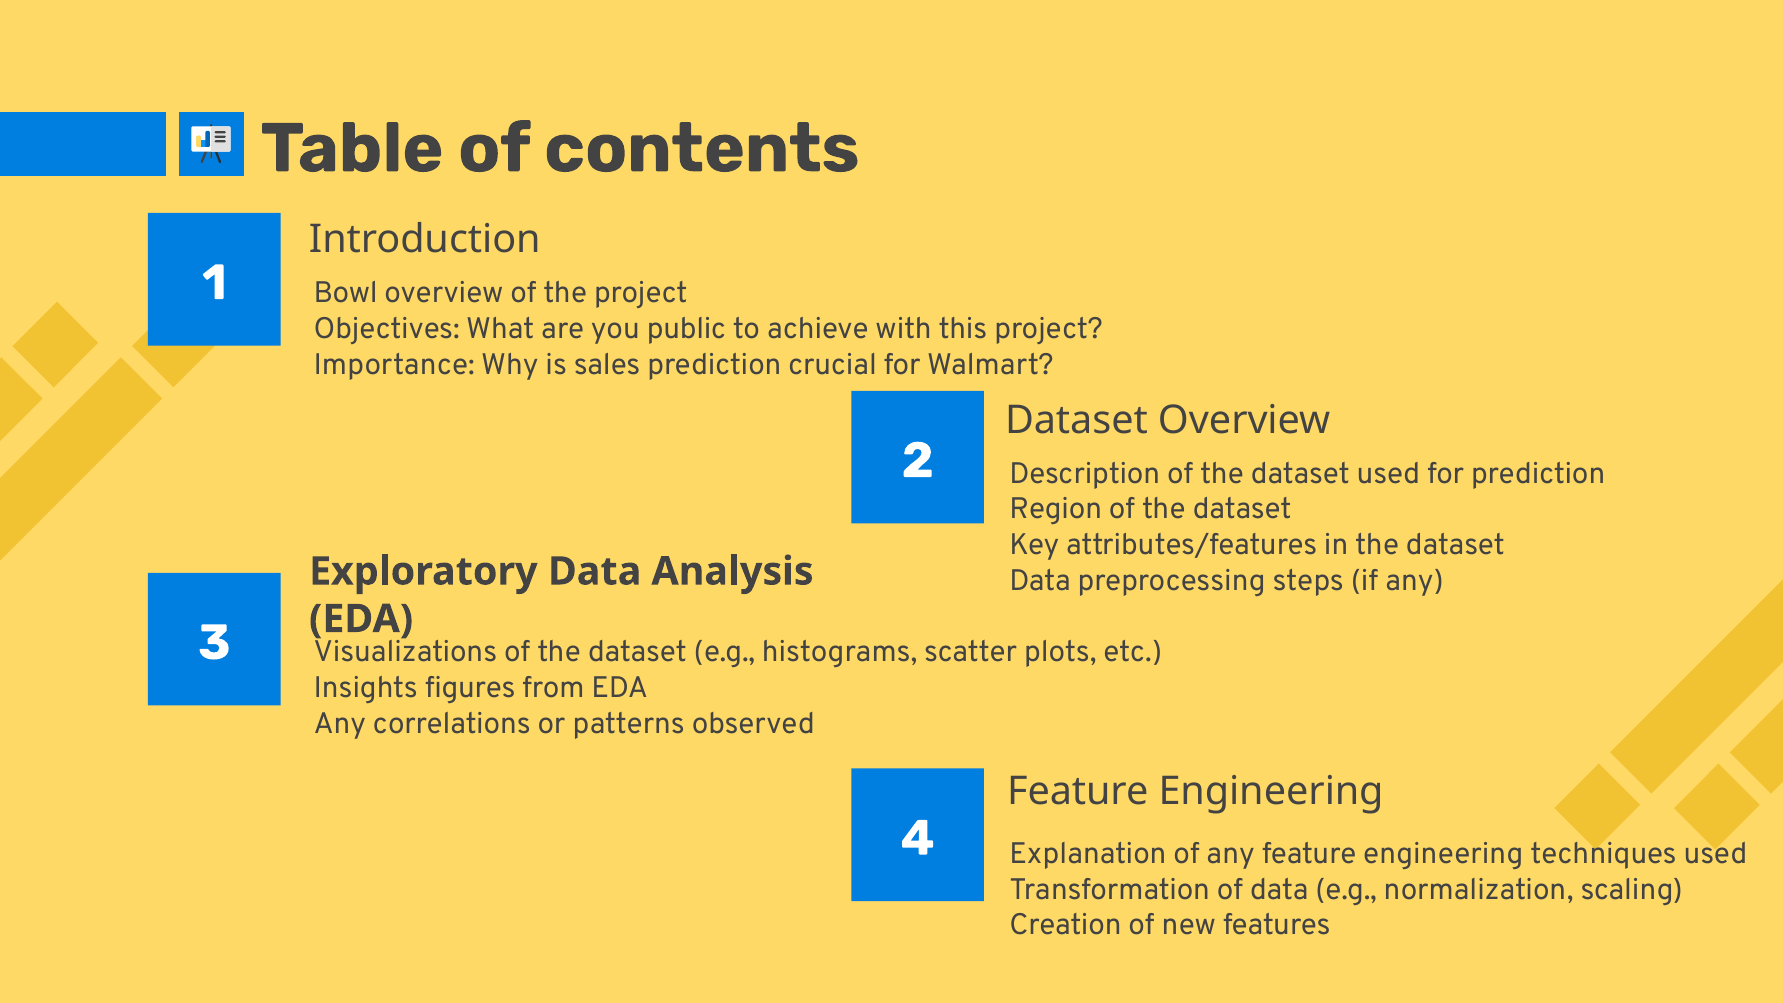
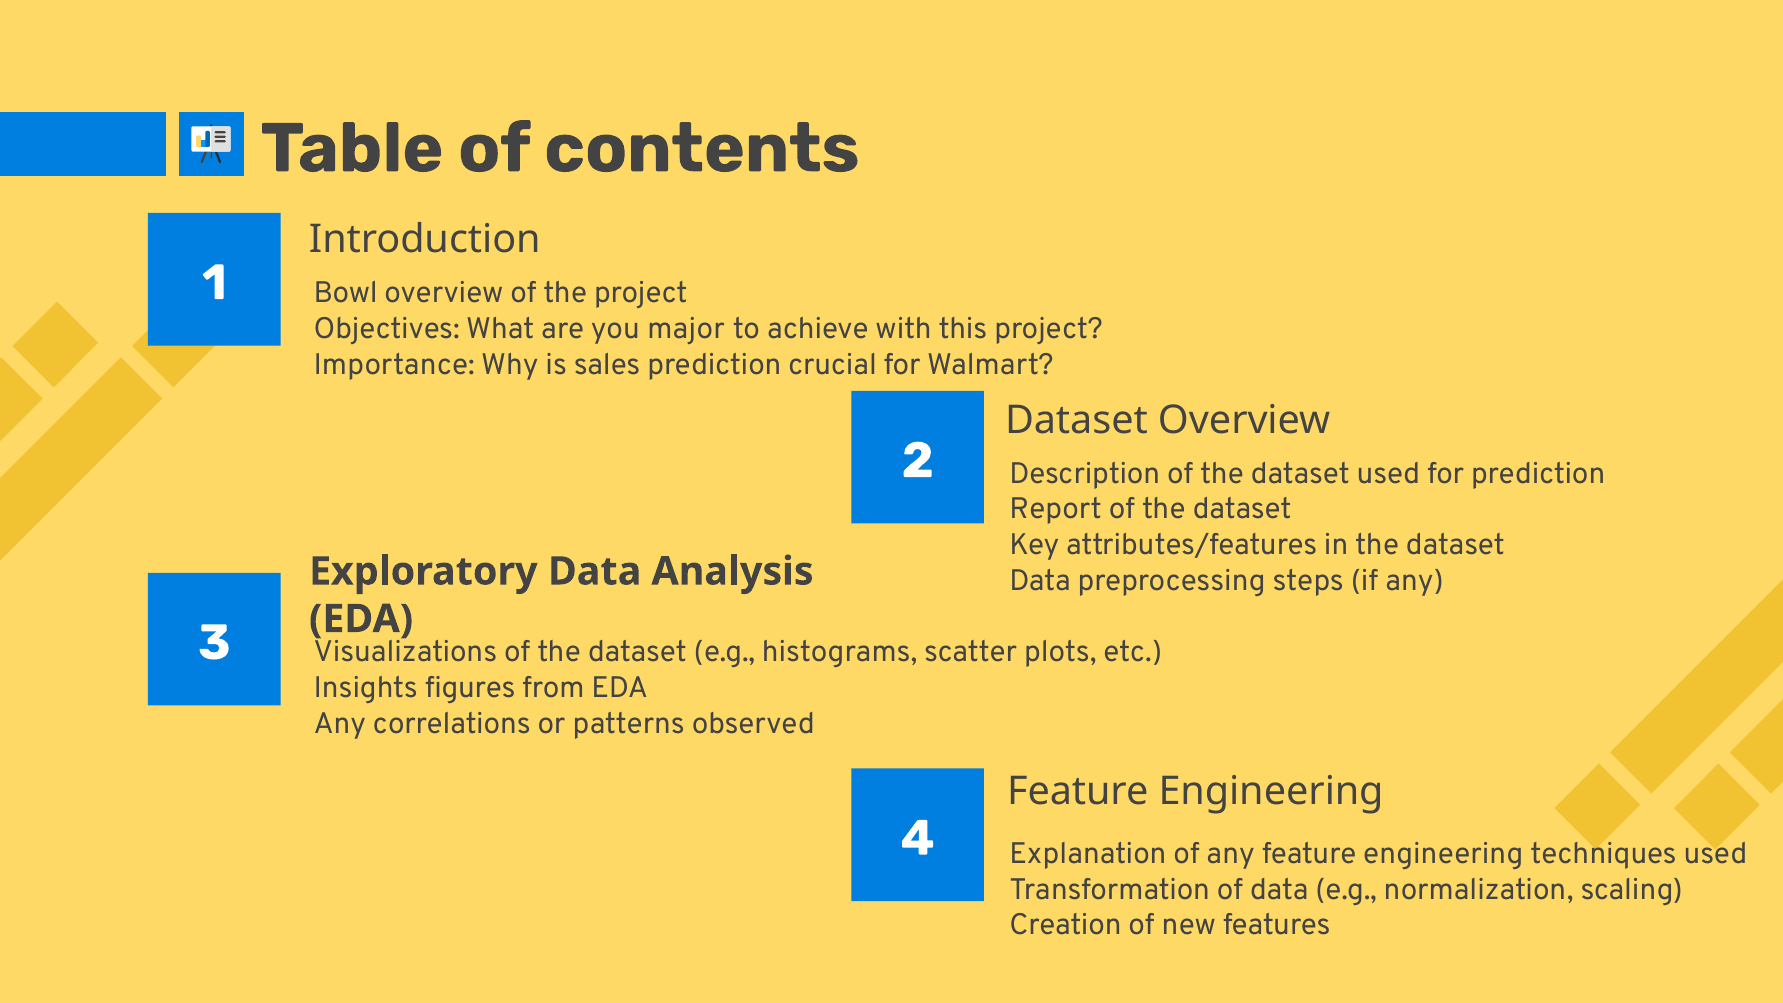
public: public -> major
Region: Region -> Report
